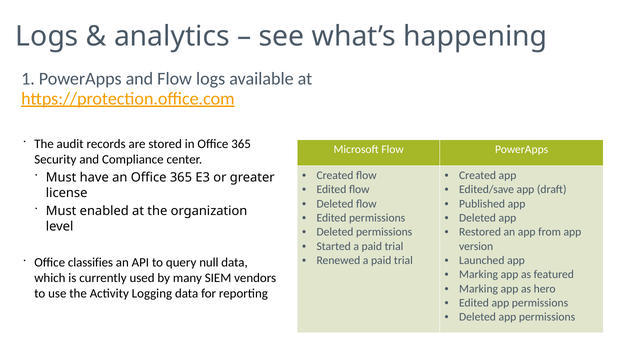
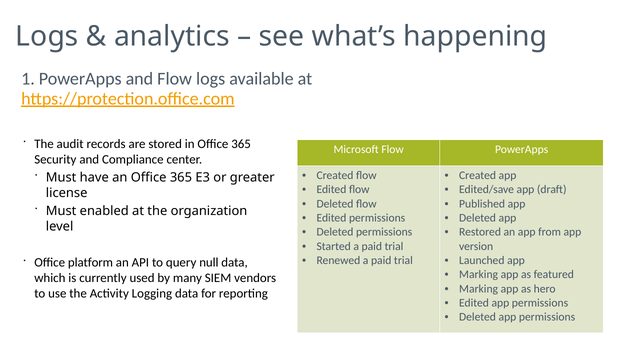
classifies: classifies -> platform
